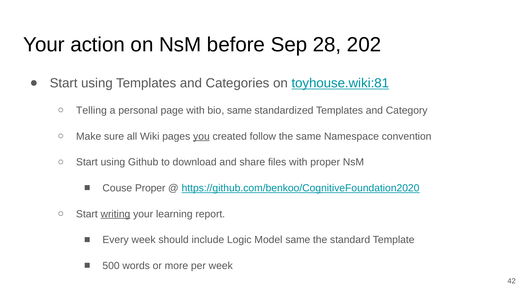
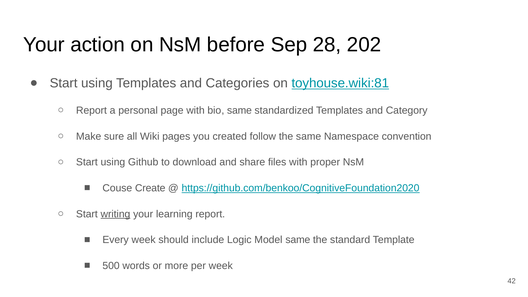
Telling at (91, 110): Telling -> Report
you underline: present -> none
Couse Proper: Proper -> Create
